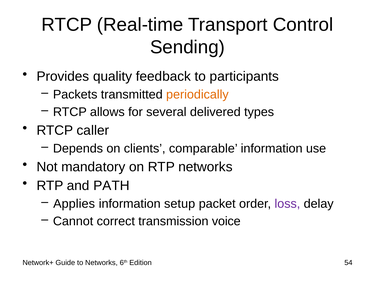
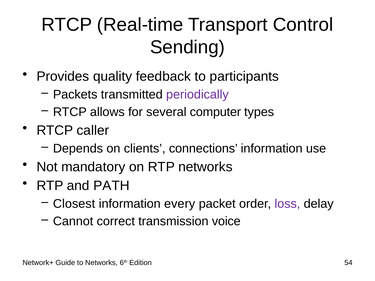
periodically colour: orange -> purple
delivered: delivered -> computer
comparable: comparable -> connections
Applies: Applies -> Closest
setup: setup -> every
